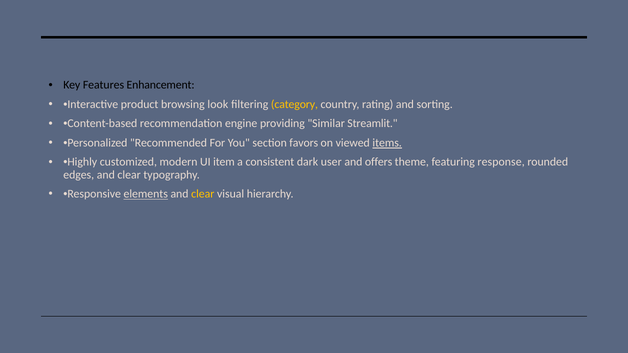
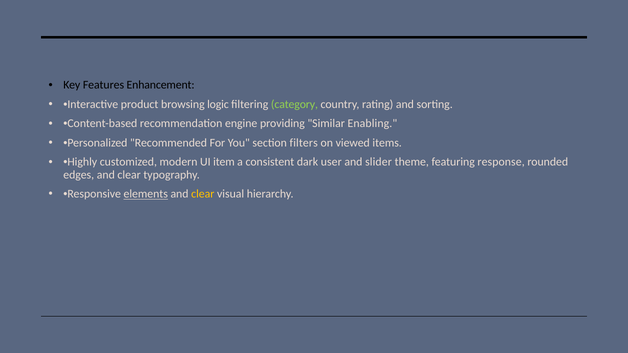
look: look -> logic
category colour: yellow -> light green
Streamlit: Streamlit -> Enabling
favors: favors -> filters
items underline: present -> none
offers: offers -> slider
